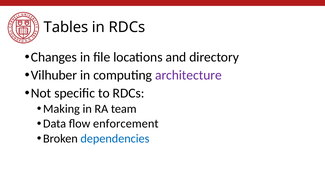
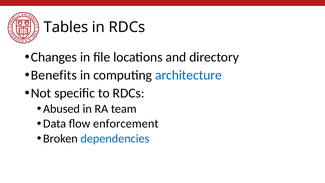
Vilhuber: Vilhuber -> Benefits
architecture colour: purple -> blue
Making: Making -> Abused
